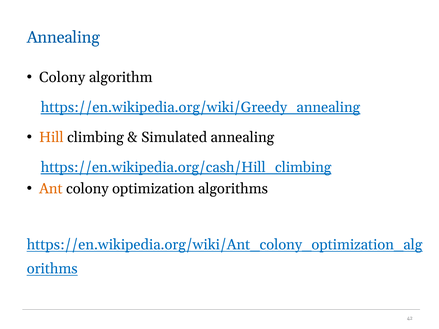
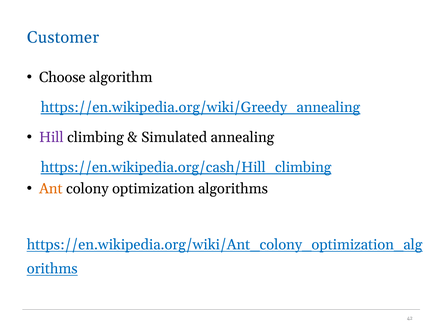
Annealing at (63, 38): Annealing -> Customer
Colony at (62, 78): Colony -> Choose
Hill colour: orange -> purple
